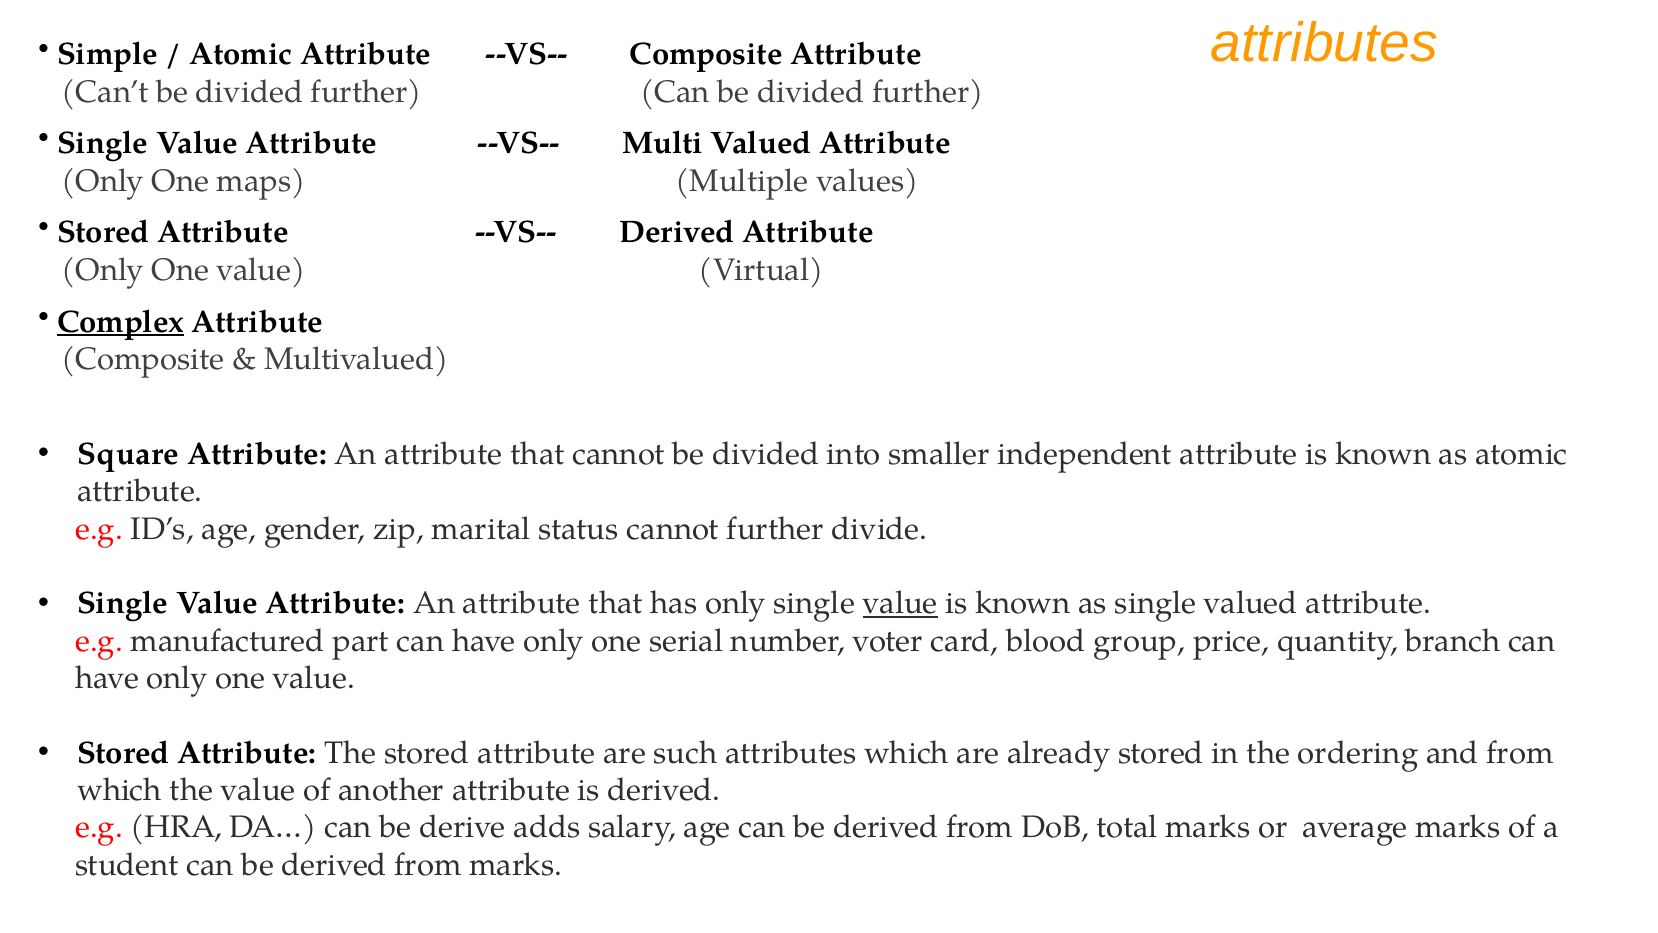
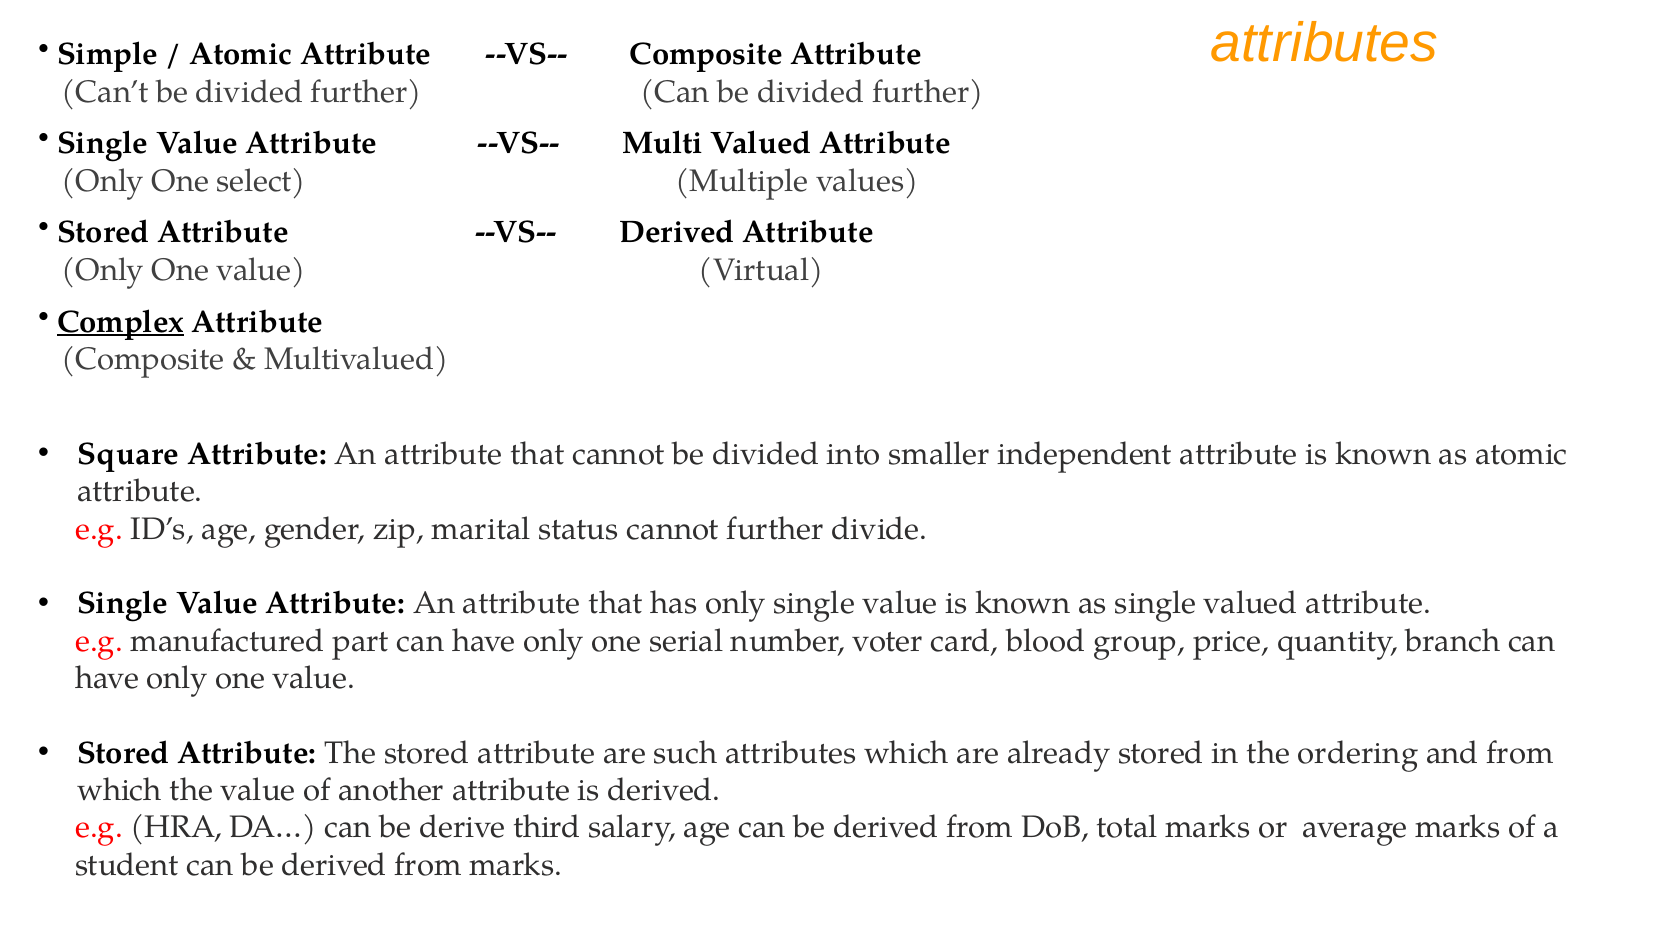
maps: maps -> select
value at (900, 603) underline: present -> none
adds: adds -> third
